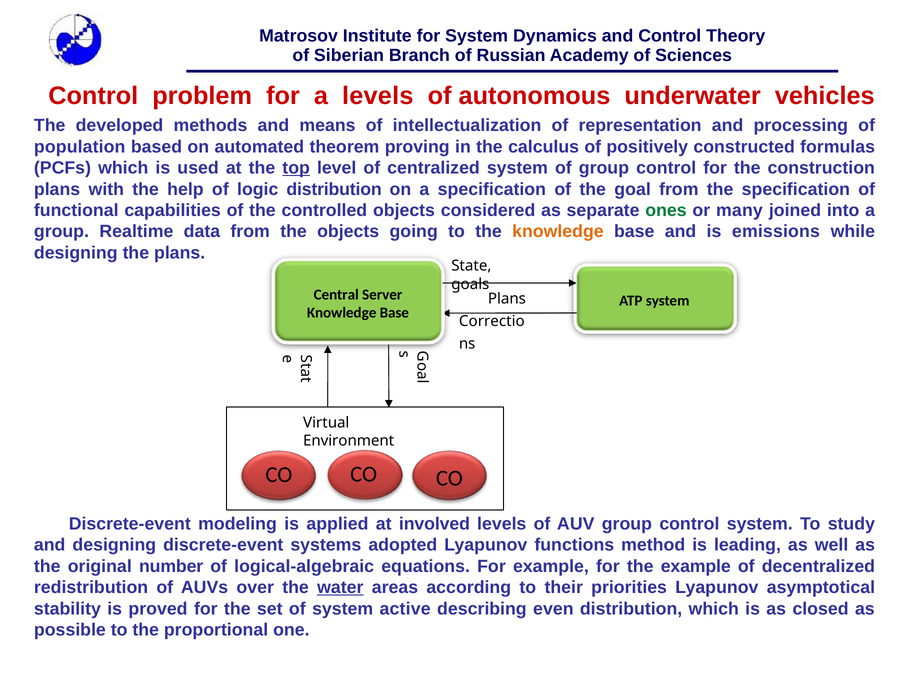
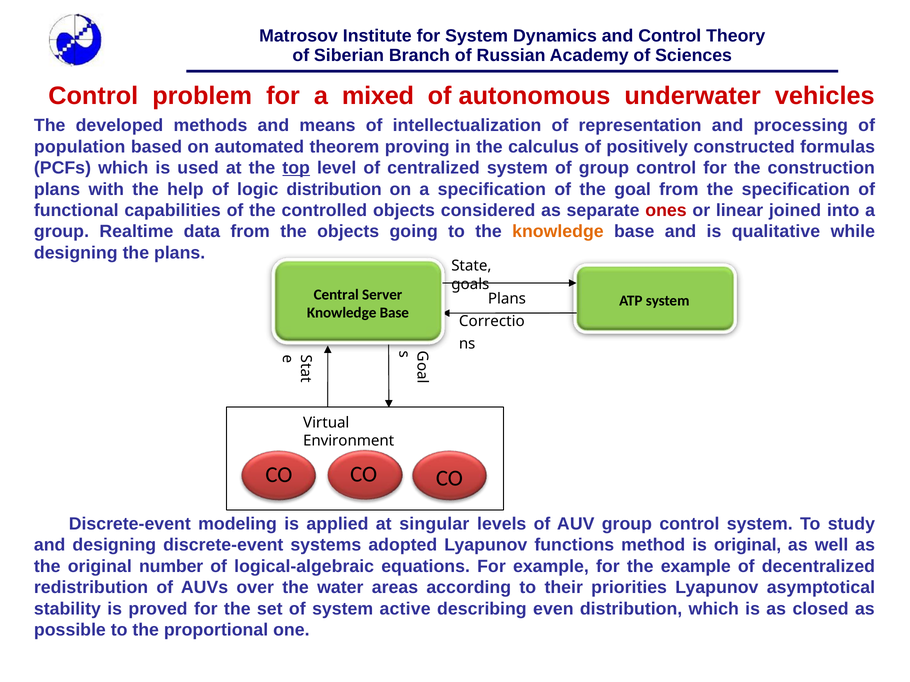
a levels: levels -> mixed
ones colour: green -> red
many: many -> linear
emissions: emissions -> qualitative
involved: involved -> singular
is leading: leading -> original
water underline: present -> none
